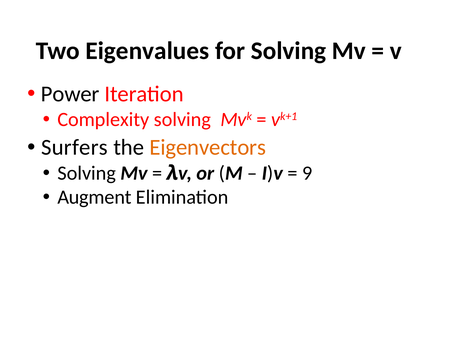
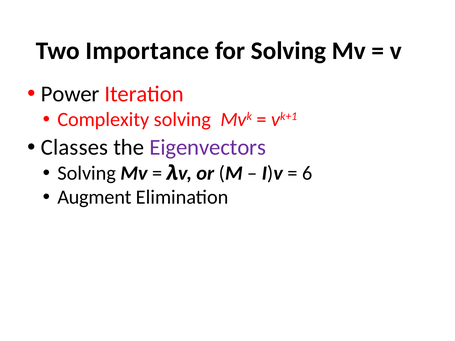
Eigenvalues: Eigenvalues -> Importance
Surfers: Surfers -> Classes
Eigenvectors colour: orange -> purple
9: 9 -> 6
